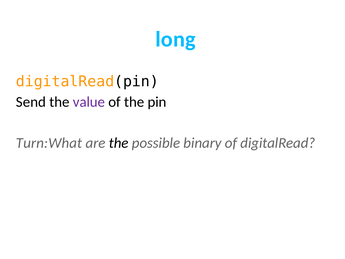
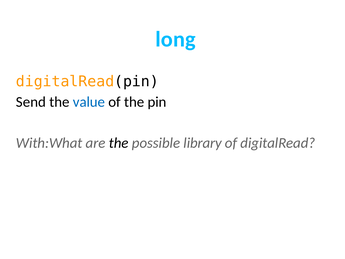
value colour: purple -> blue
Turn:What: Turn:What -> With:What
binary: binary -> library
